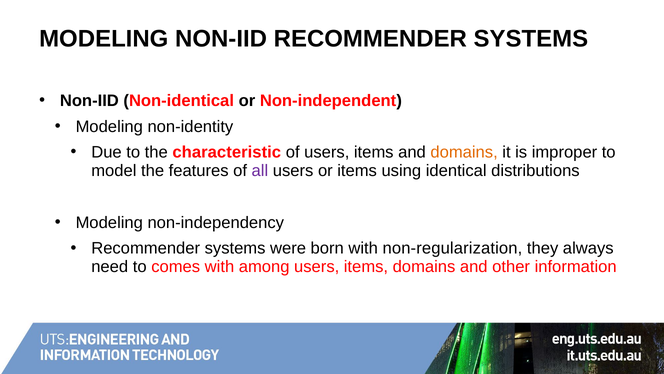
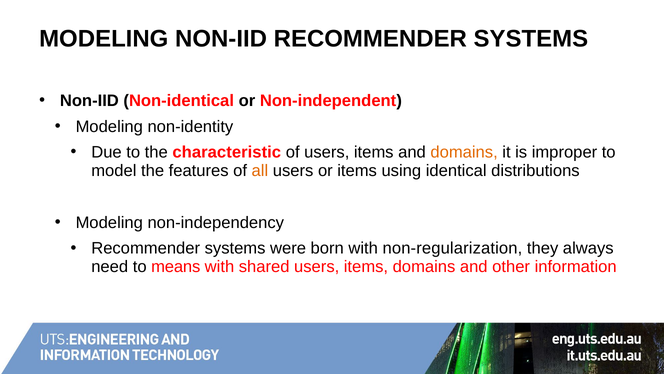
all colour: purple -> orange
comes: comes -> means
among: among -> shared
